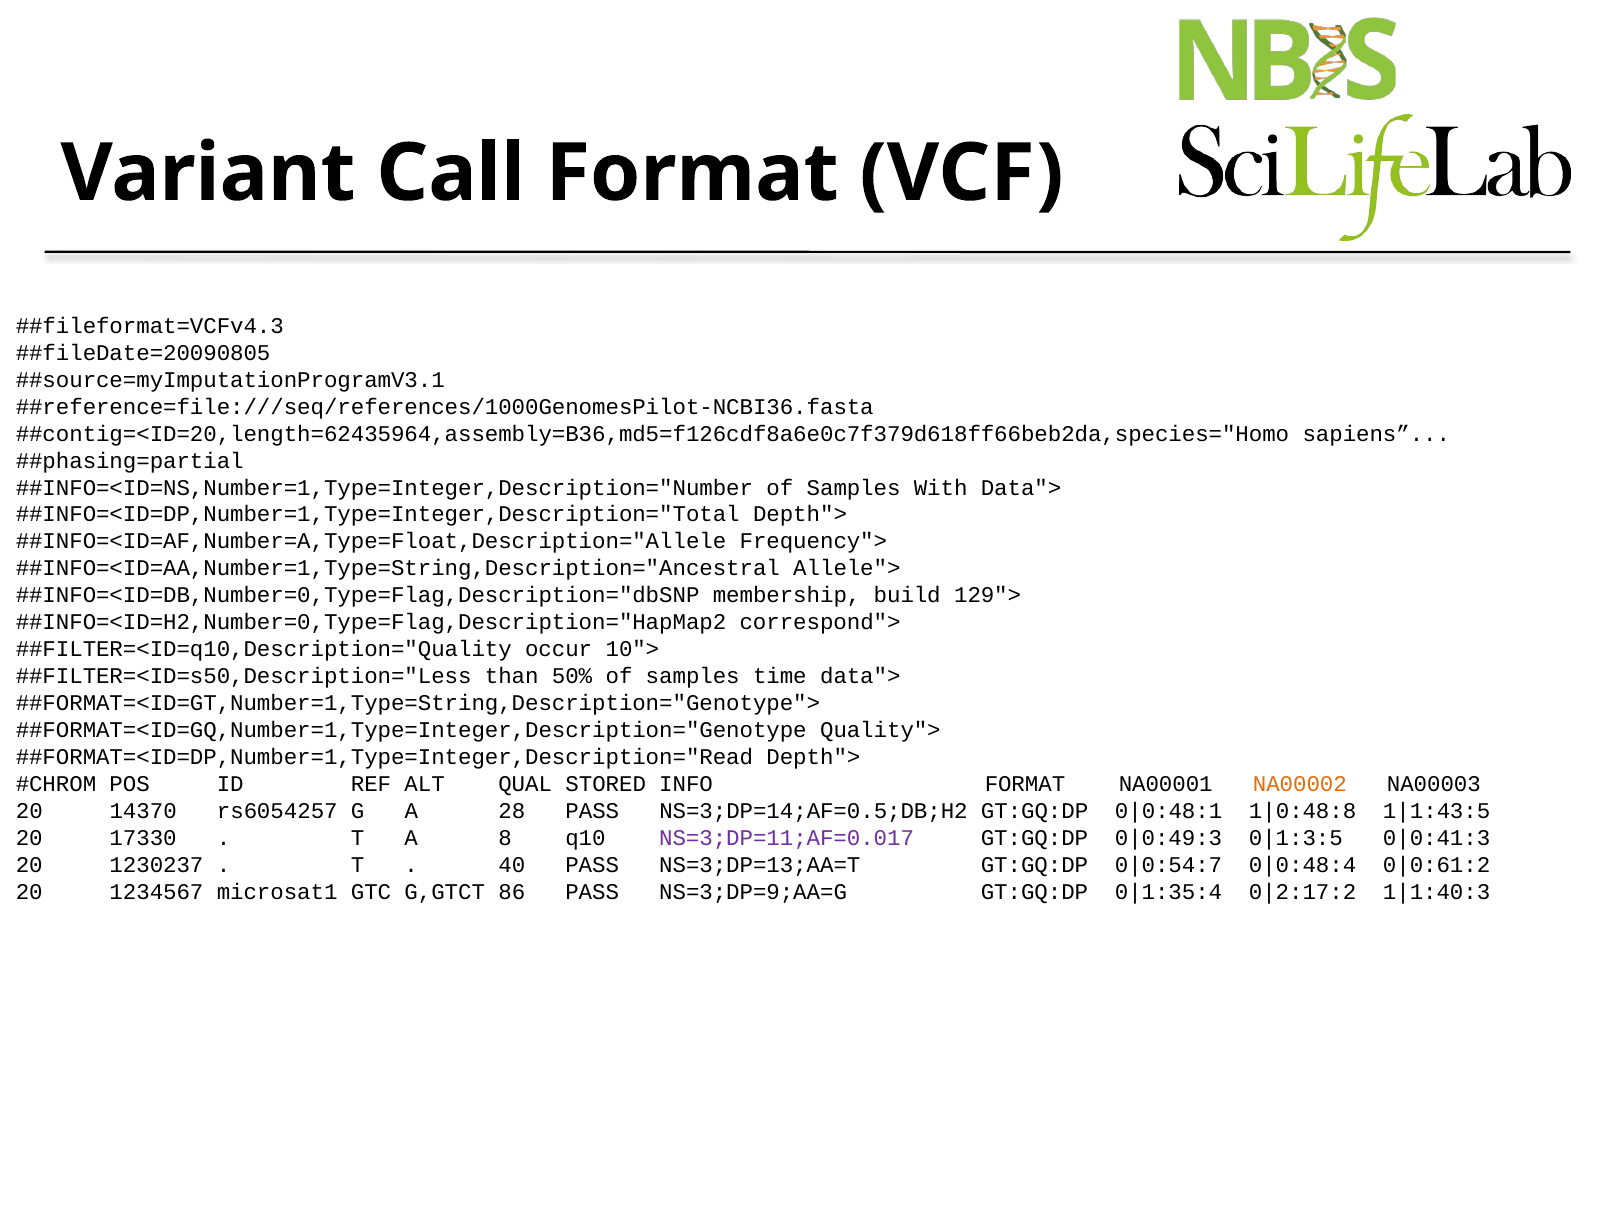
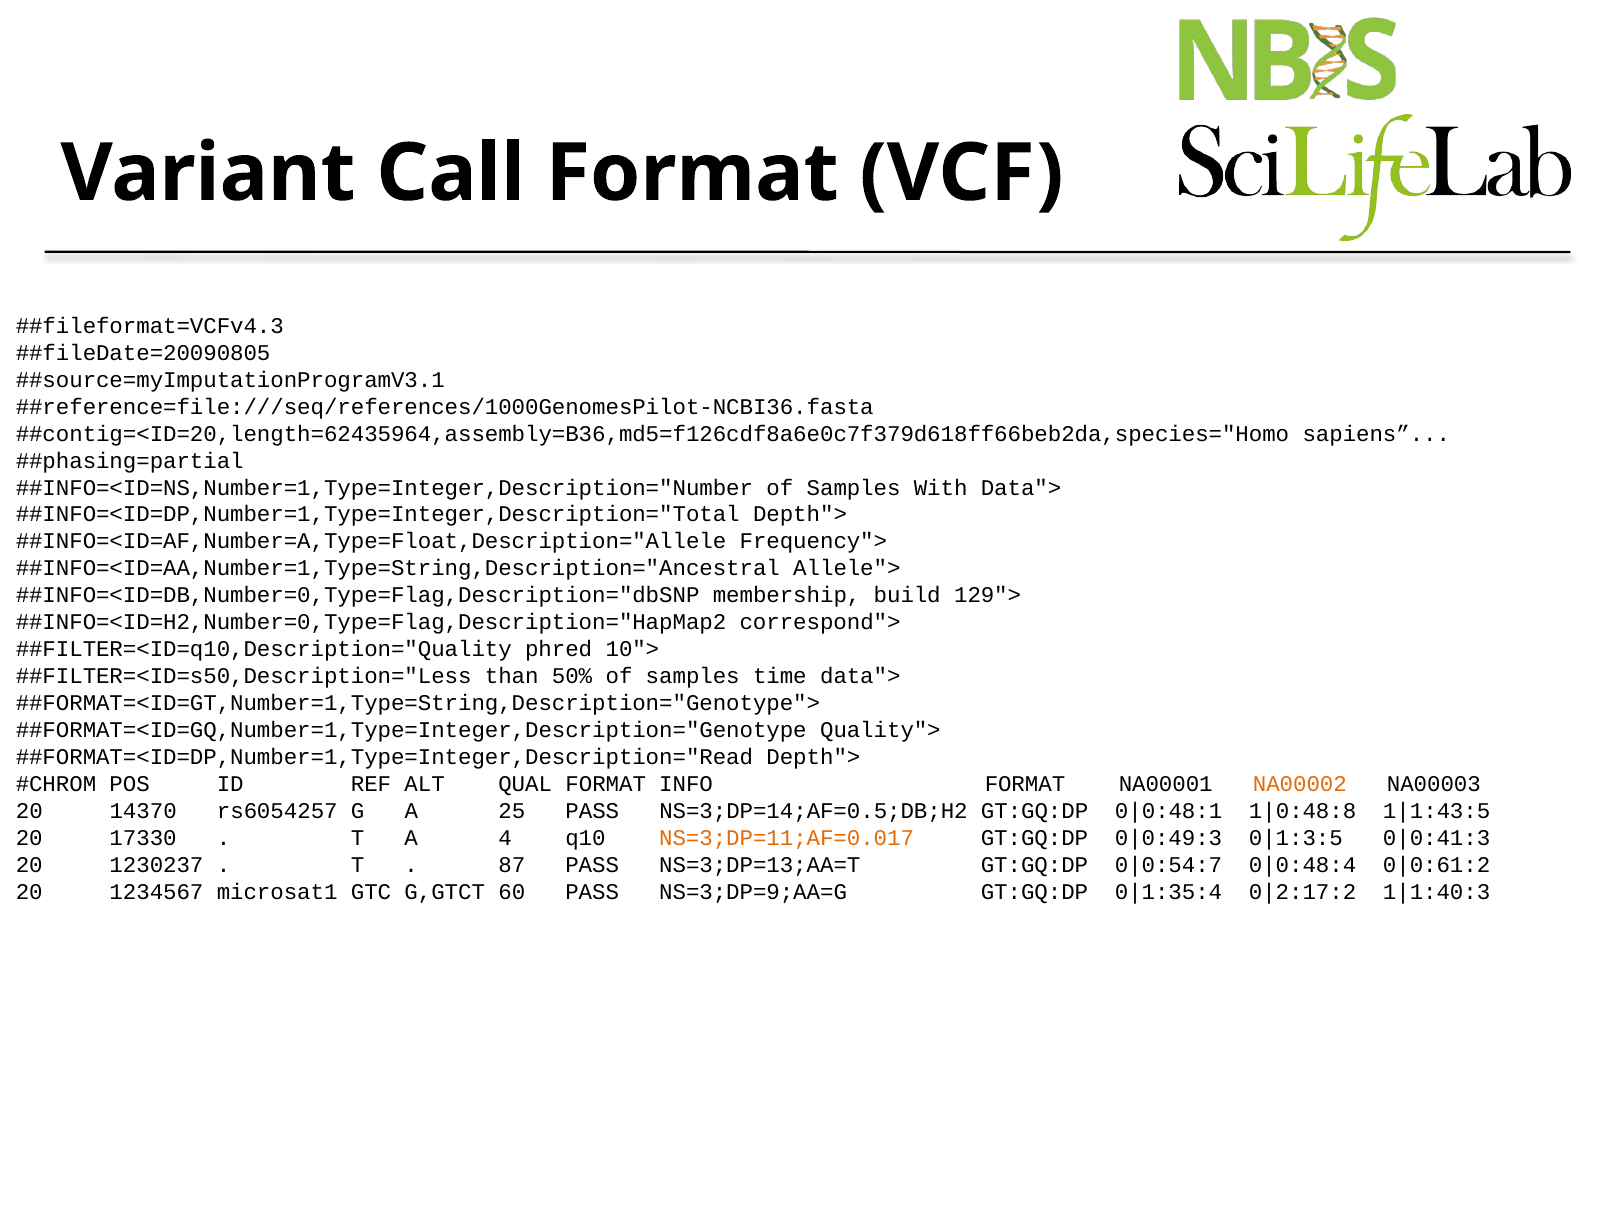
occur: occur -> phred
QUAL STORED: STORED -> FORMAT
28: 28 -> 25
8: 8 -> 4
NS=3;DP=11;AF=0.017 colour: purple -> orange
40: 40 -> 87
86: 86 -> 60
